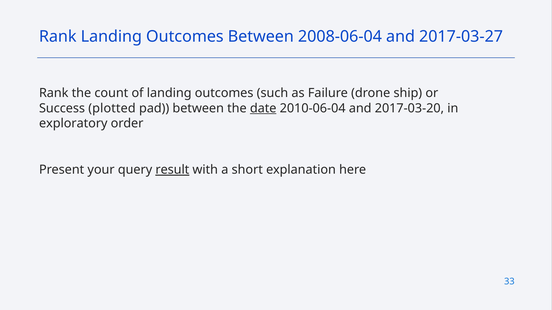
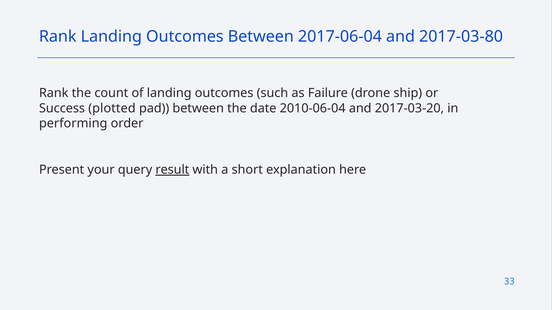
2008-06-04: 2008-06-04 -> 2017-06-04
2017-03-27: 2017-03-27 -> 2017-03-80
date underline: present -> none
exploratory: exploratory -> performing
